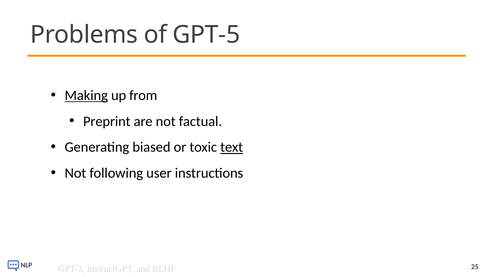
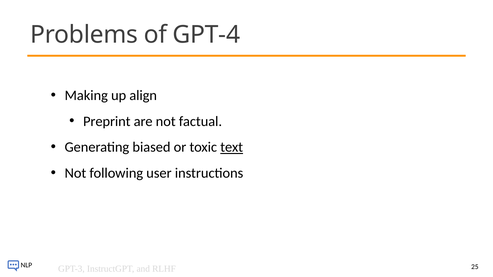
GPT-5: GPT-5 -> GPT-4
Making underline: present -> none
from: from -> align
